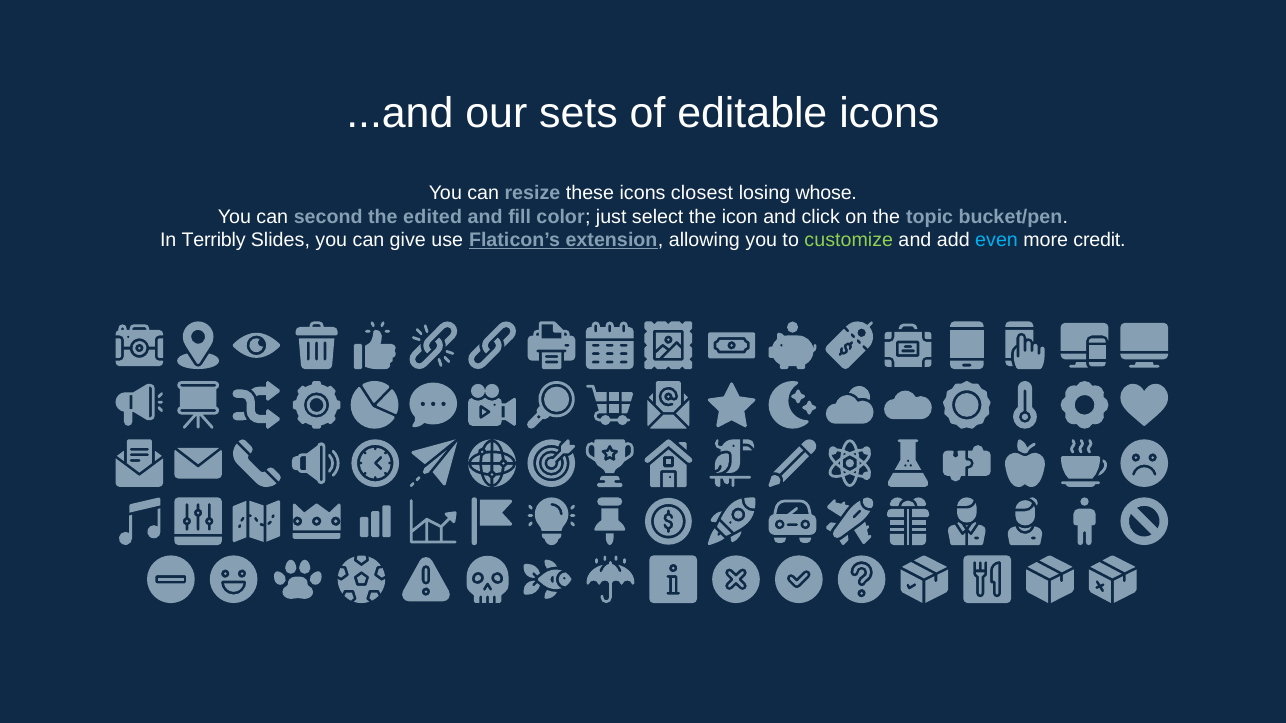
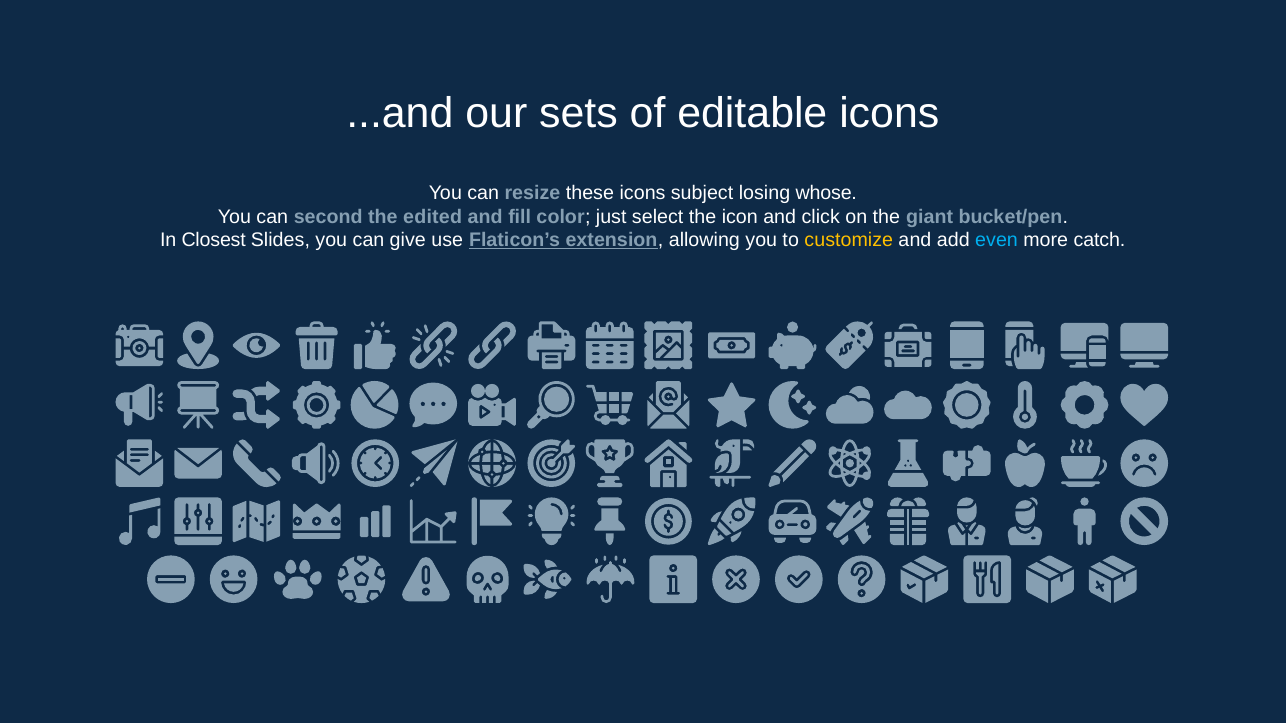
closest: closest -> subject
topic: topic -> giant
Terribly: Terribly -> Closest
customize colour: light green -> yellow
credit: credit -> catch
